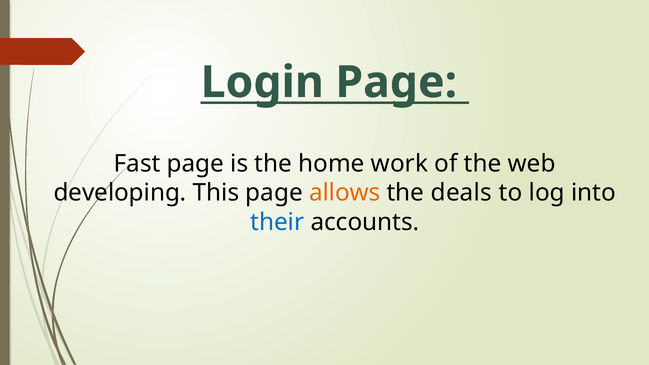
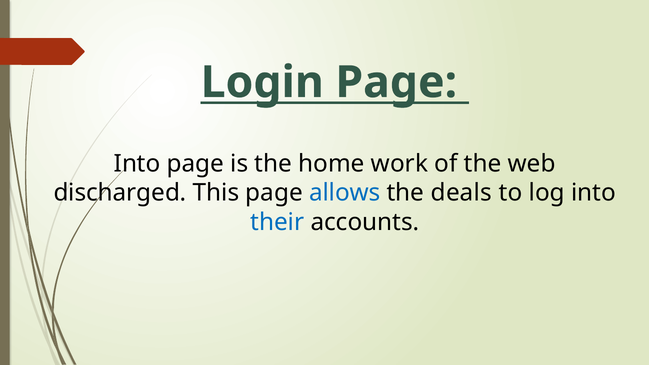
Fast at (137, 164): Fast -> Into
developing: developing -> discharged
allows colour: orange -> blue
